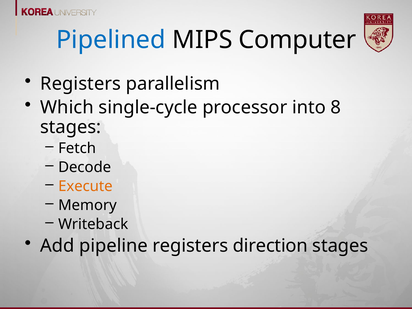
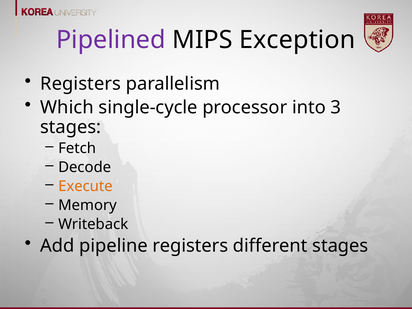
Pipelined colour: blue -> purple
Computer: Computer -> Exception
8: 8 -> 3
direction: direction -> different
